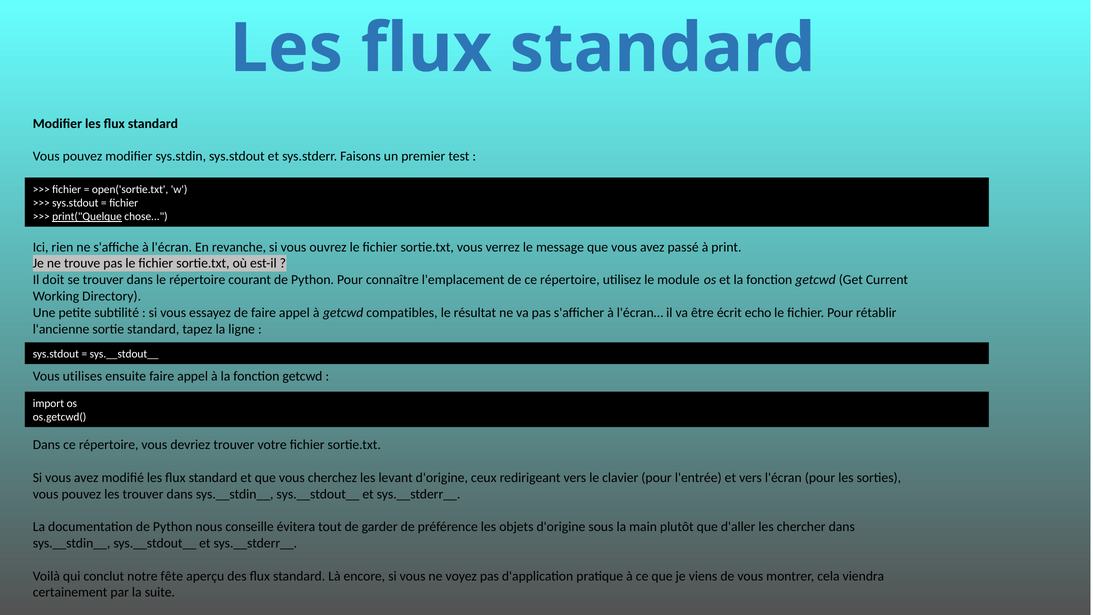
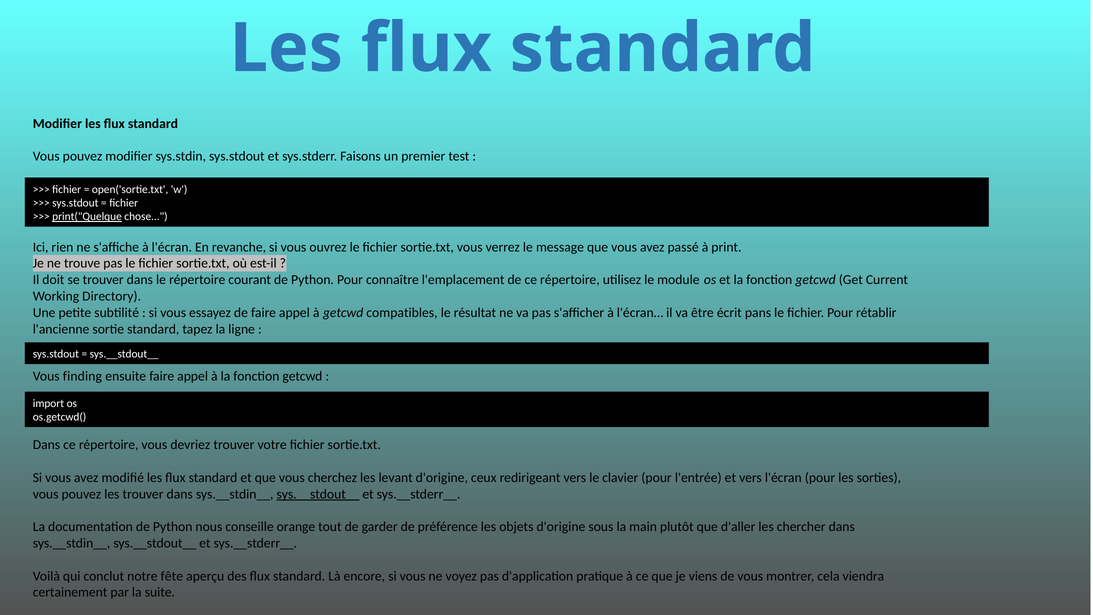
echo: echo -> pans
utilises: utilises -> finding
sys.__stdout__ at (318, 494) underline: none -> present
évitera: évitera -> orange
